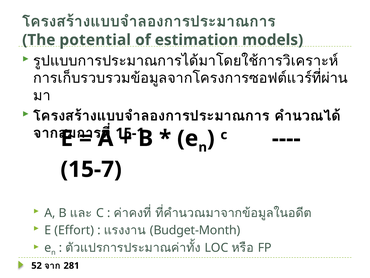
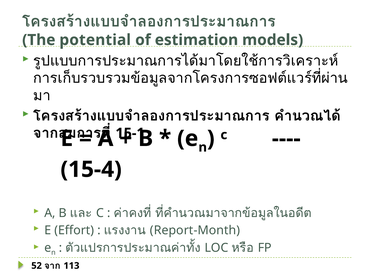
15-7: 15-7 -> 15-4
Budget-Month: Budget-Month -> Report-Month
281: 281 -> 113
